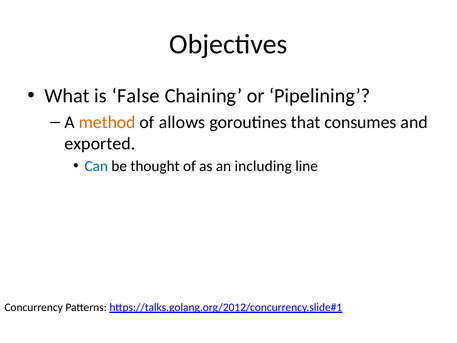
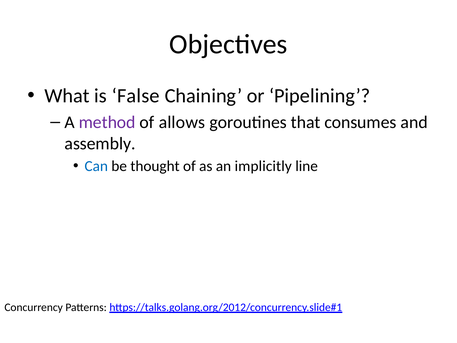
method colour: orange -> purple
exported: exported -> assembly
including: including -> implicitly
